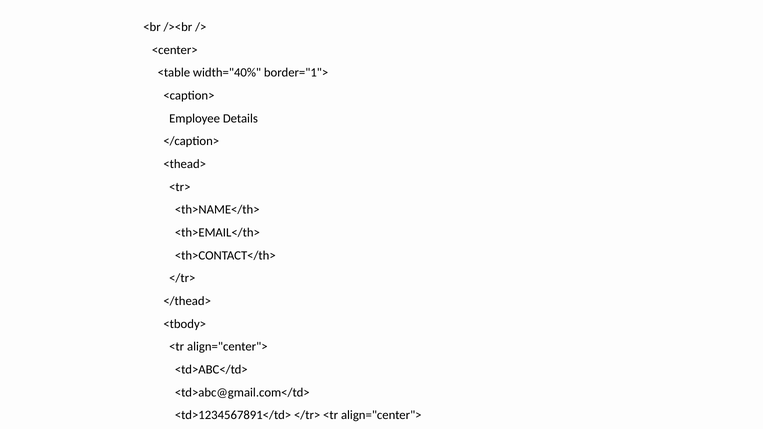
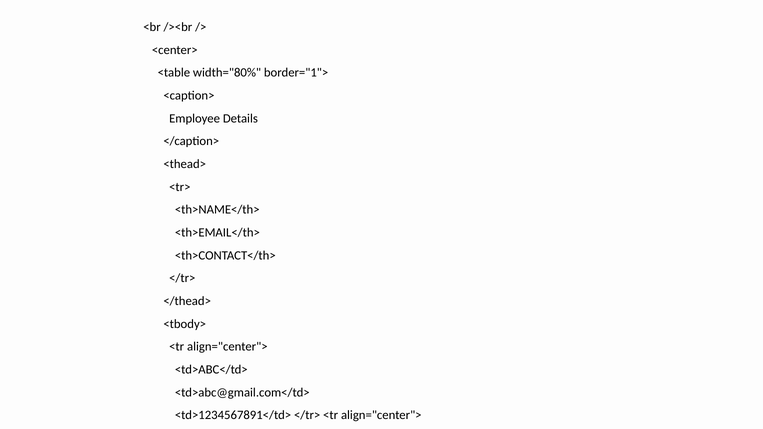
width="40%: width="40% -> width="80%
